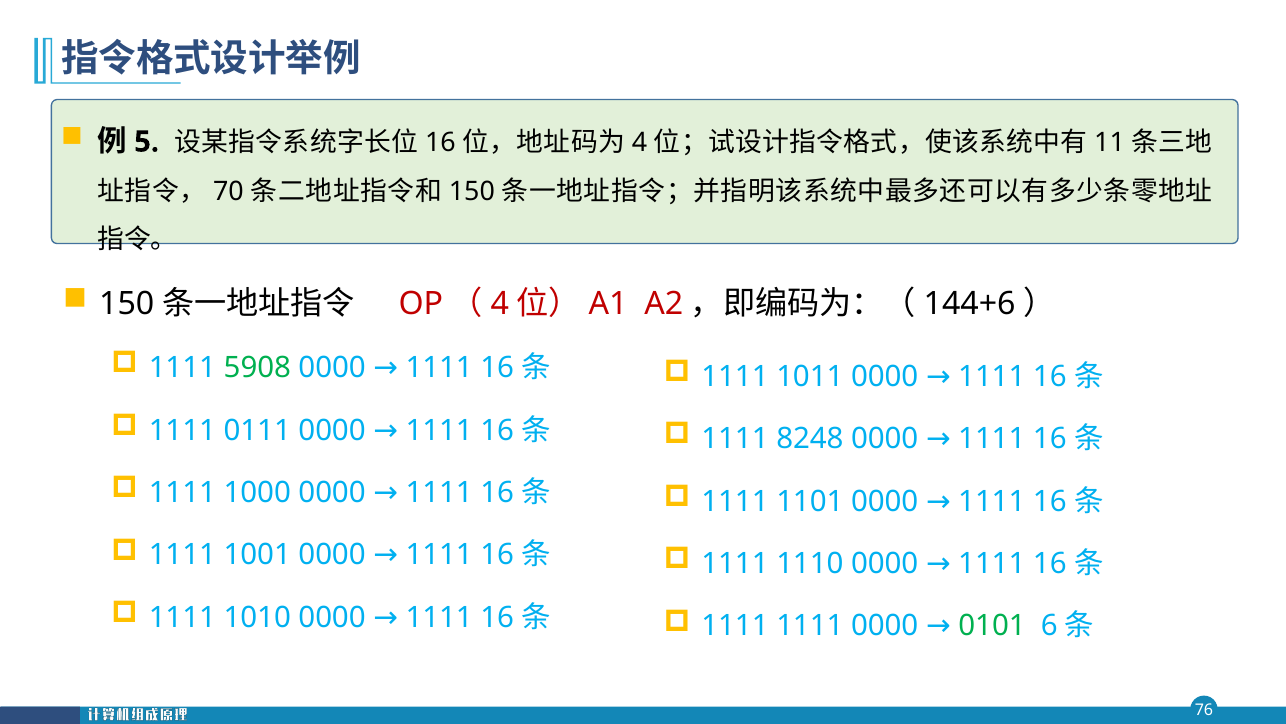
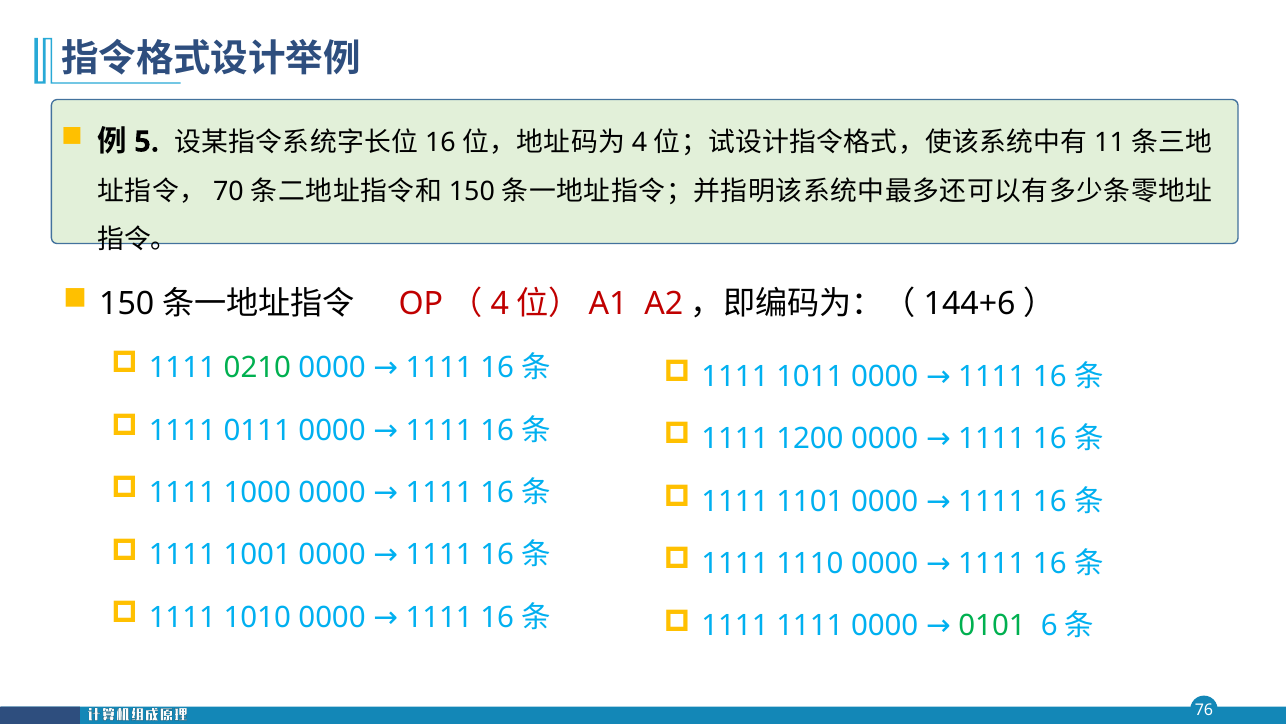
5908: 5908 -> 0210
8248: 8248 -> 1200
